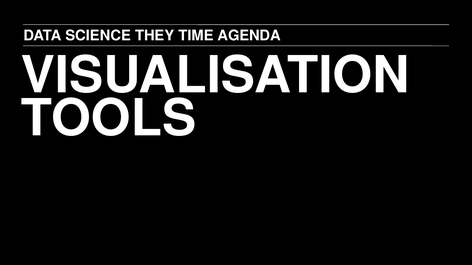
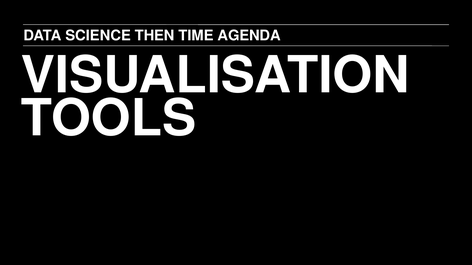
THEY: THEY -> THEN
